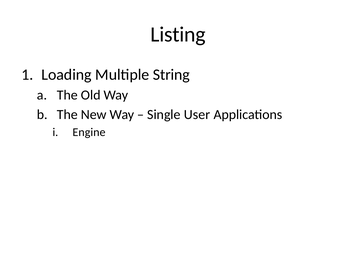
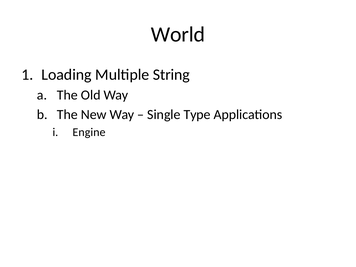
Listing: Listing -> World
User: User -> Type
